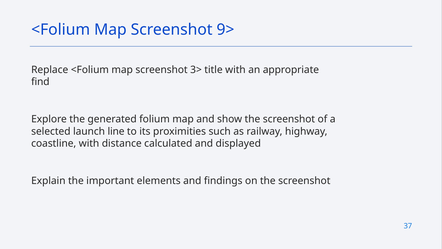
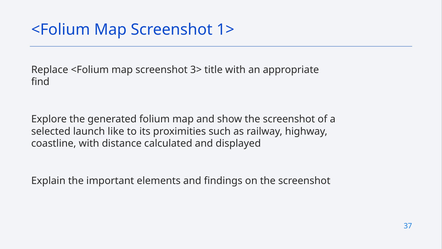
9>: 9> -> 1>
line: line -> like
